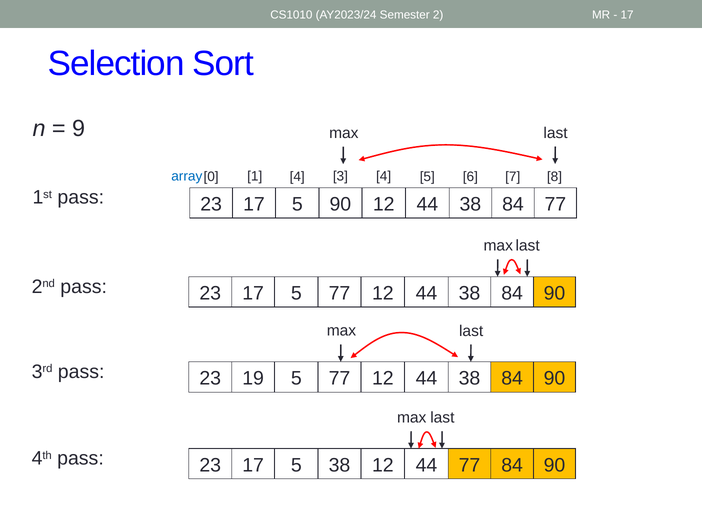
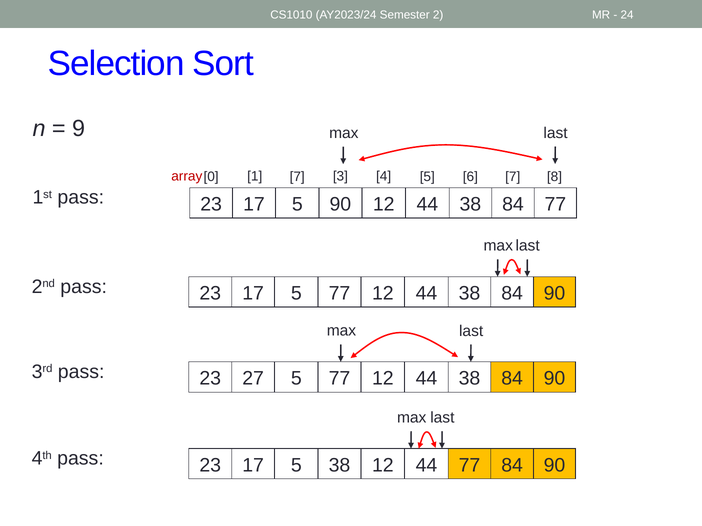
17 at (627, 15): 17 -> 24
array colour: blue -> red
1 4: 4 -> 7
19: 19 -> 27
